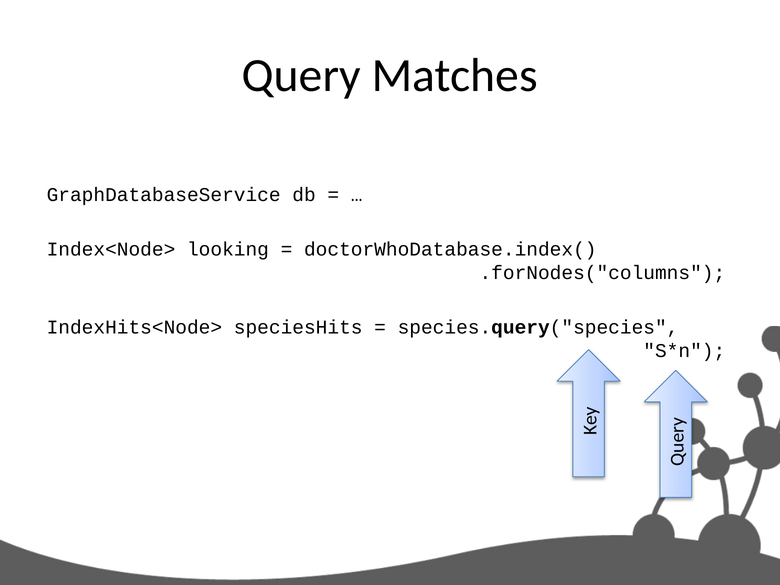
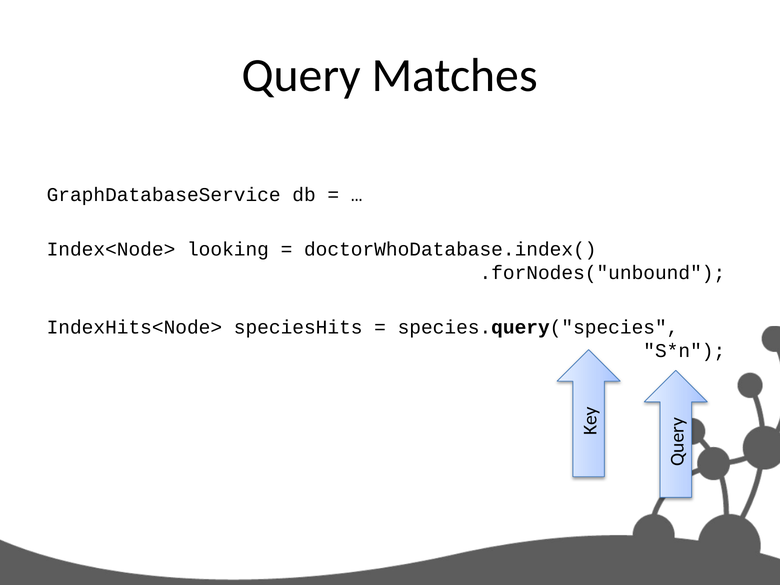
.forNodes("columns: .forNodes("columns -> .forNodes("unbound
